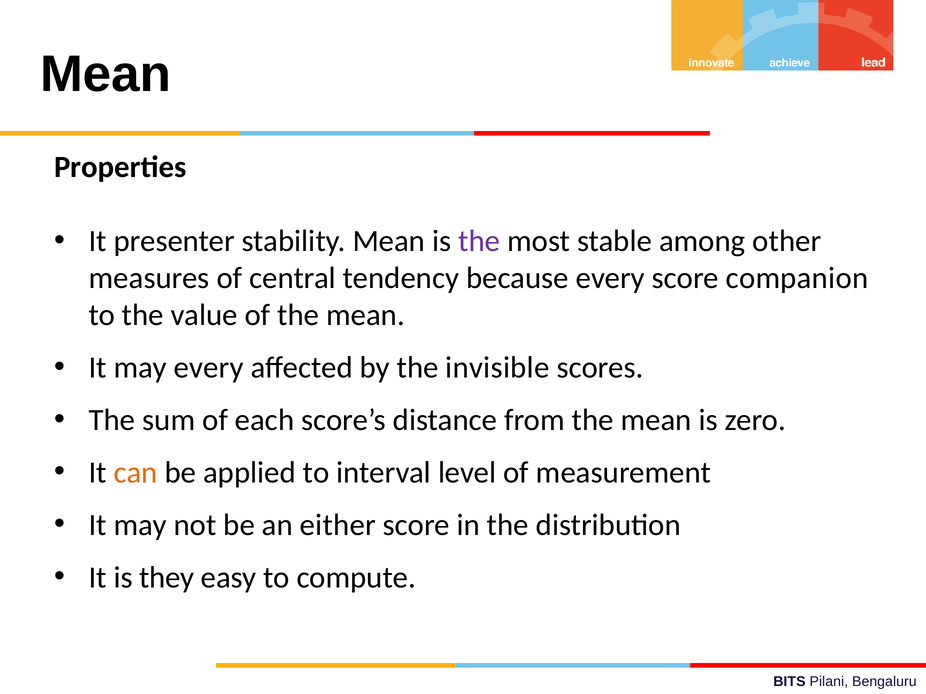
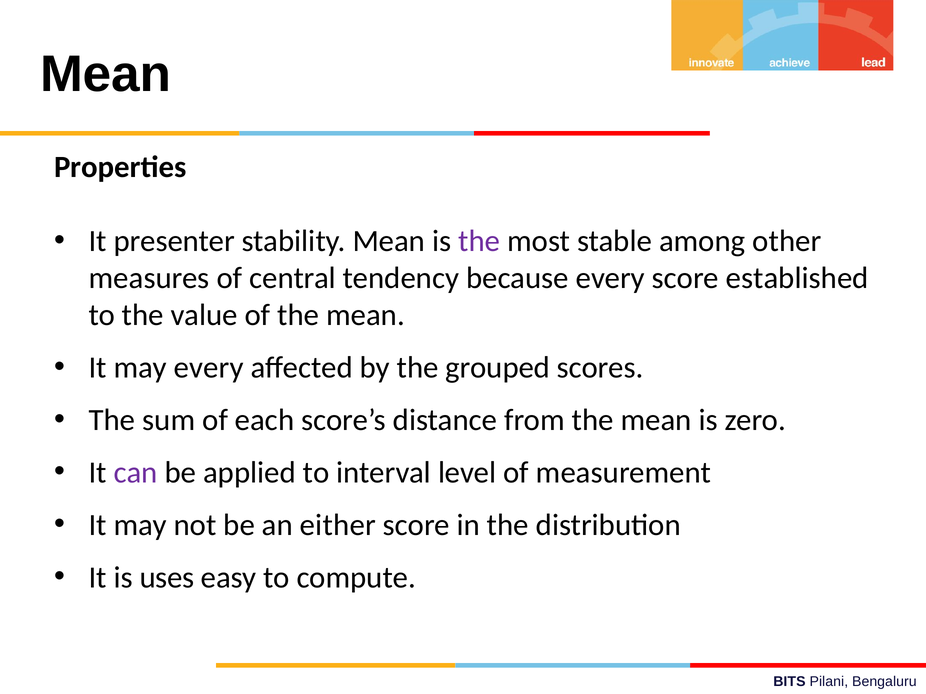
companion: companion -> established
invisible: invisible -> grouped
can colour: orange -> purple
they: they -> uses
